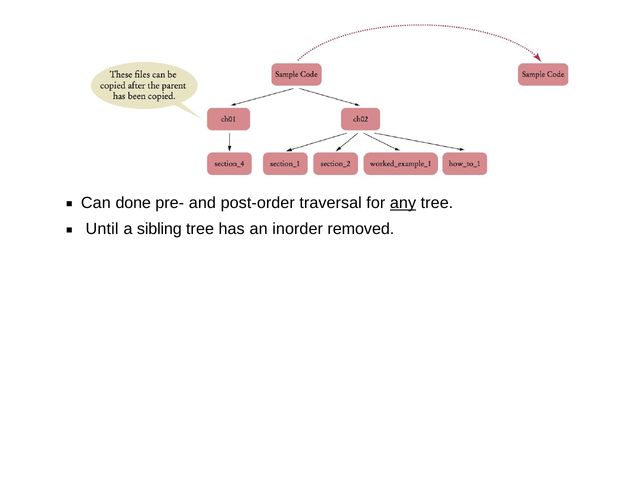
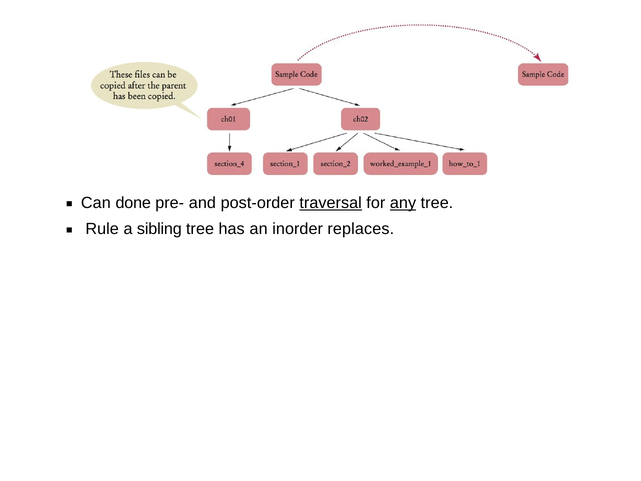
traversal underline: none -> present
Until: Until -> Rule
removed: removed -> replaces
